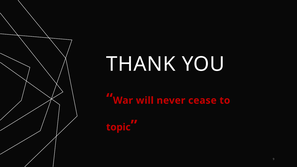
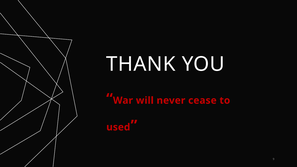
topic: topic -> used
